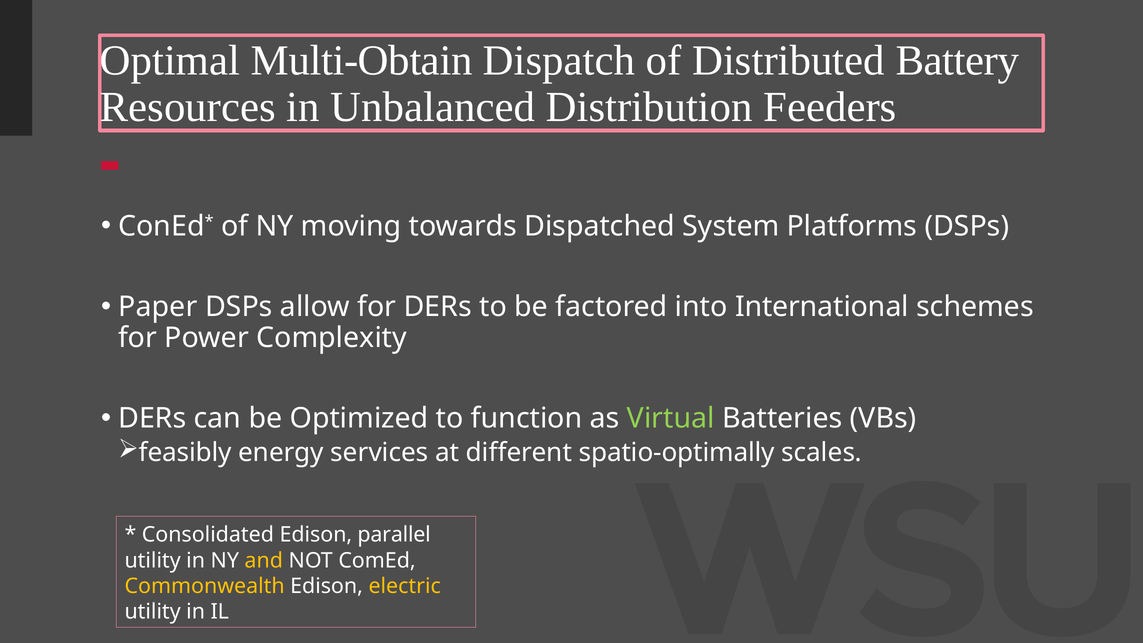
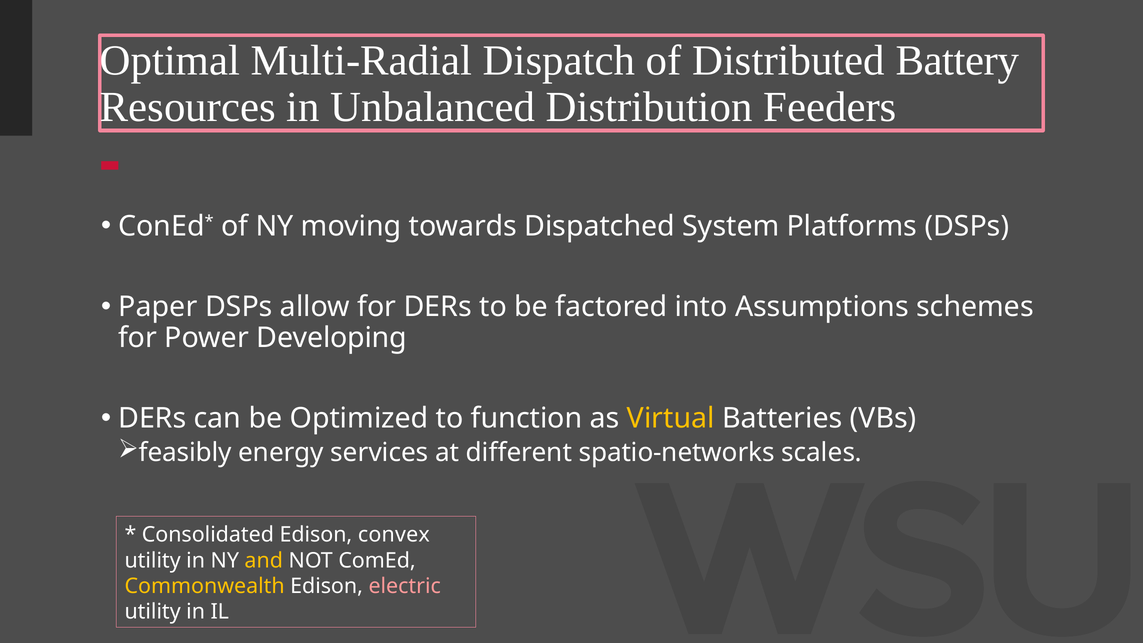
Multi-Obtain: Multi-Obtain -> Multi-Radial
International: International -> Assumptions
Complexity: Complexity -> Developing
Virtual colour: light green -> yellow
spatio-optimally: spatio-optimally -> spatio-networks
parallel: parallel -> convex
electric colour: yellow -> pink
